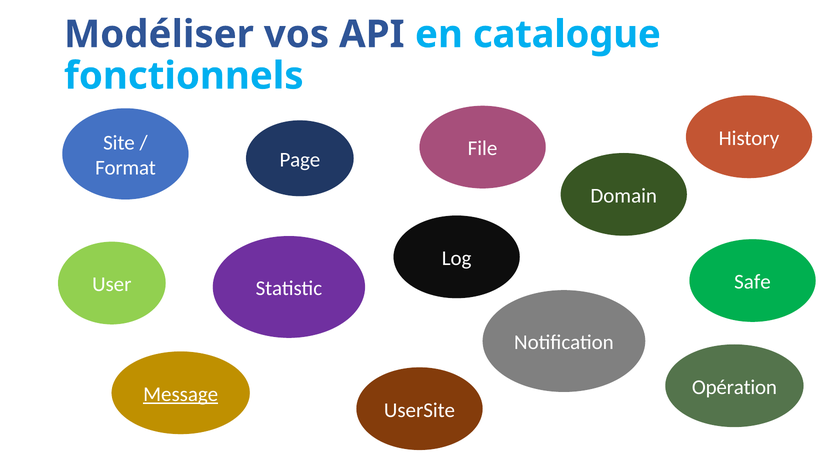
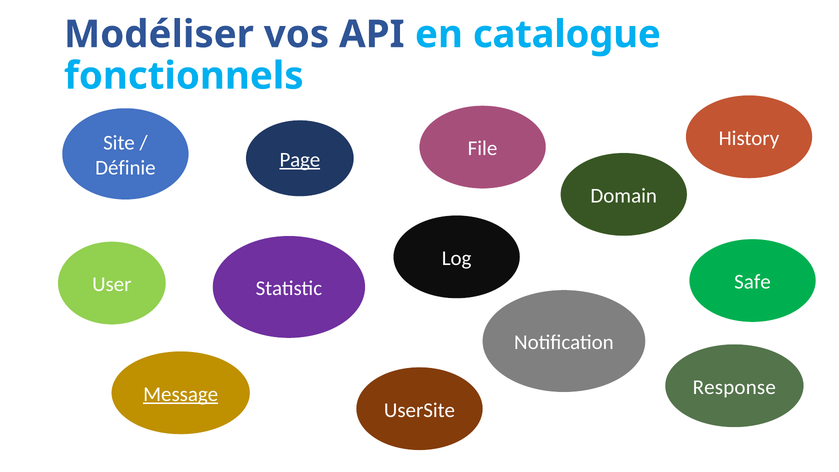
Page underline: none -> present
Format: Format -> Définie
Opération: Opération -> Response
